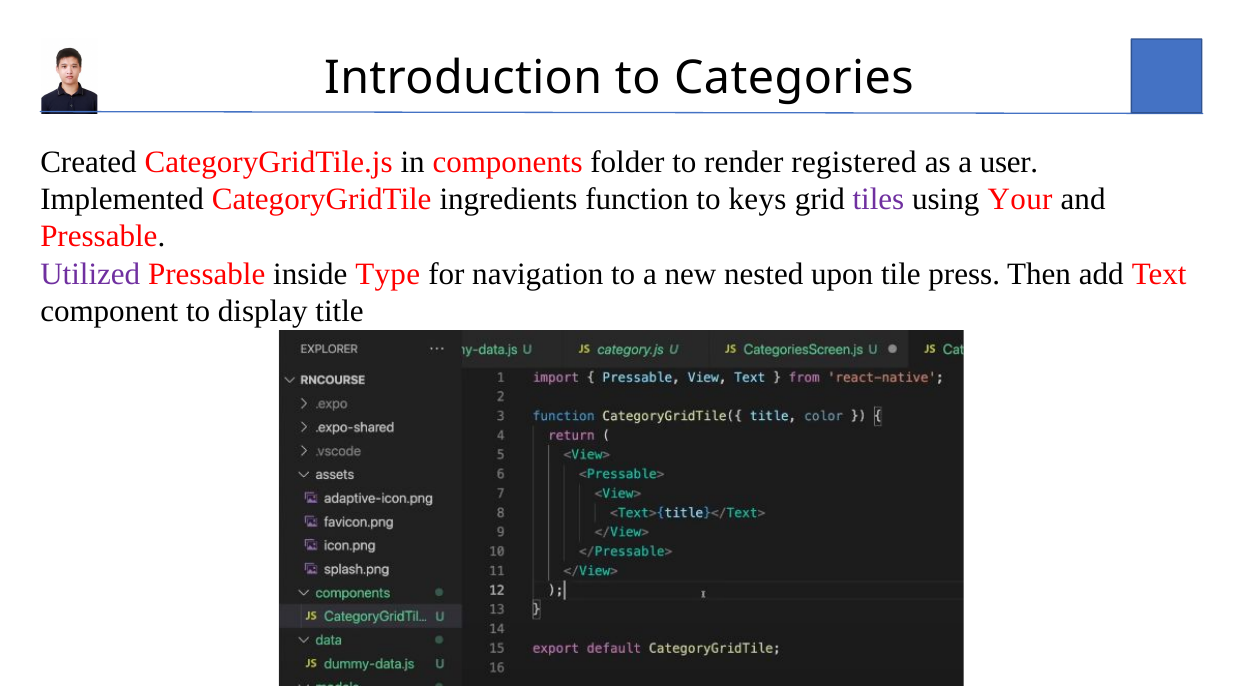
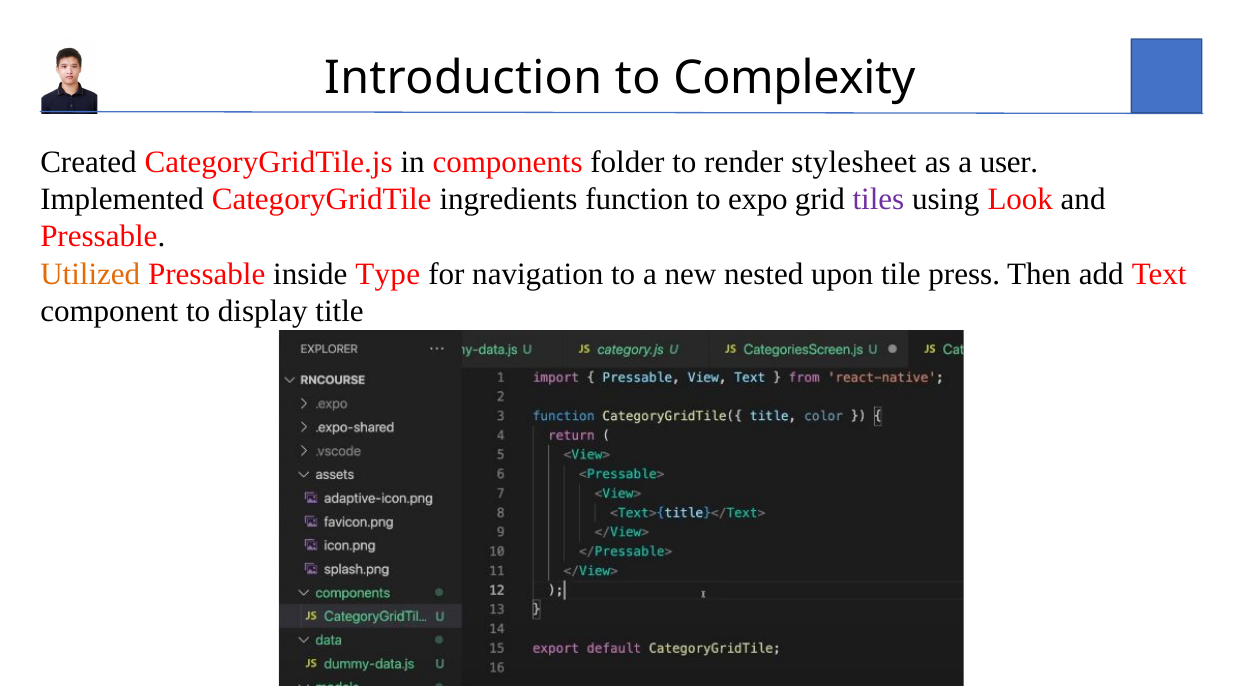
Categories: Categories -> Complexity
registered: registered -> stylesheet
keys: keys -> expo
Your: Your -> Look
Utilized colour: purple -> orange
